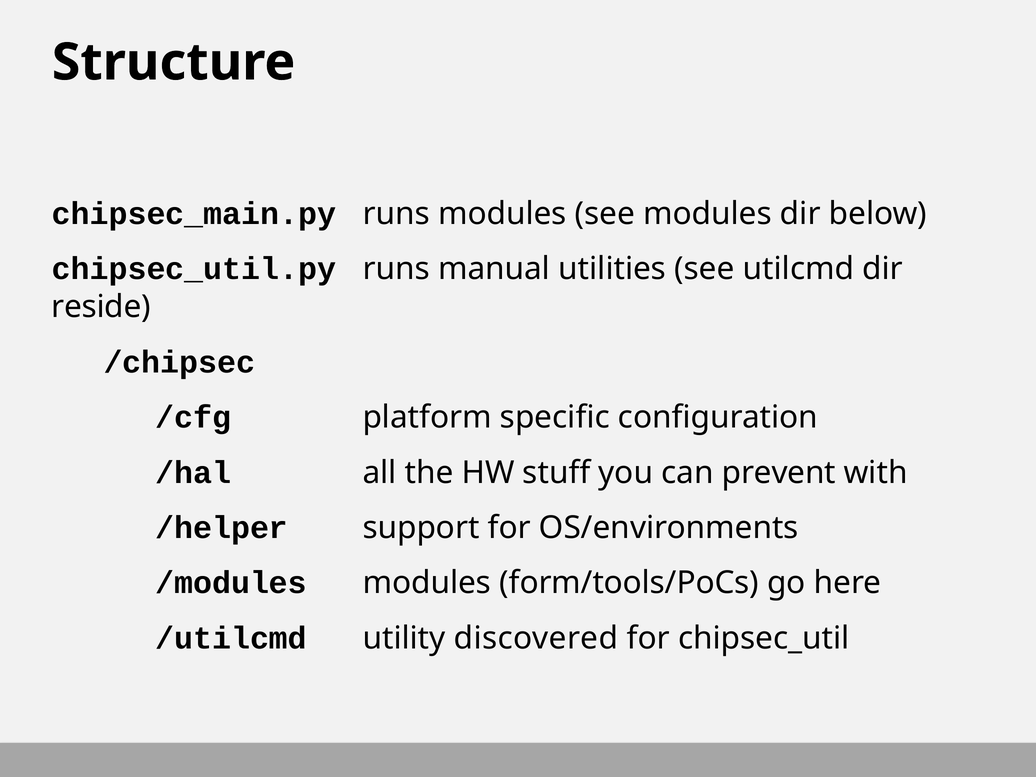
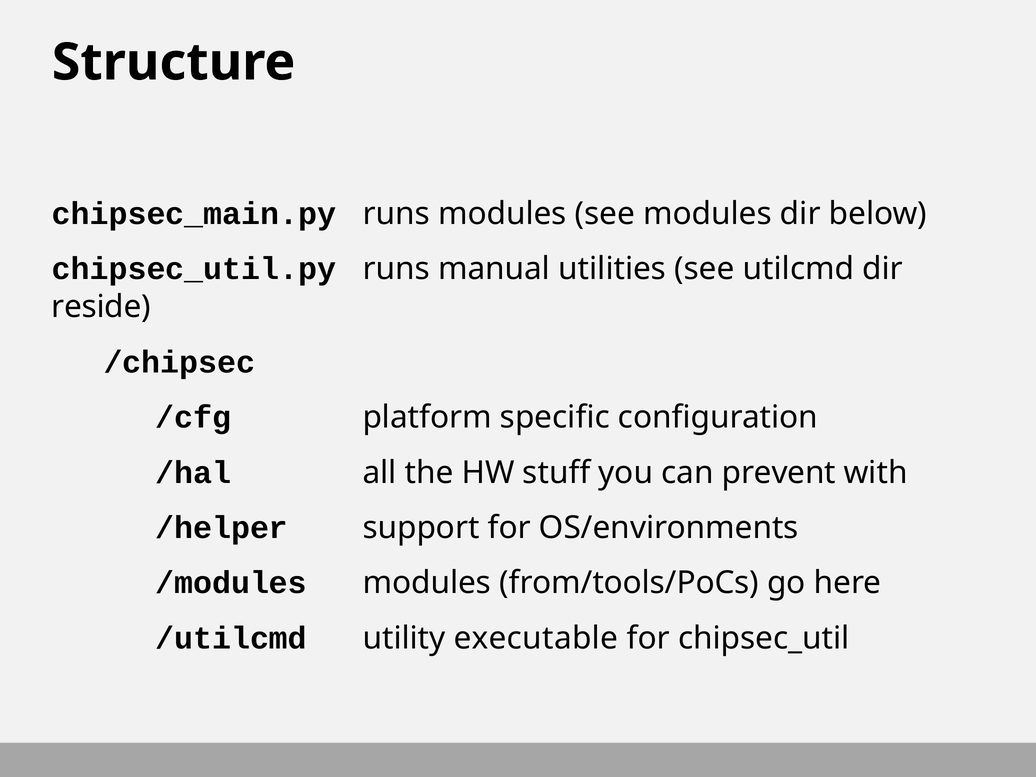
form/tools/PoCs: form/tools/PoCs -> from/tools/PoCs
discovered: discovered -> executable
